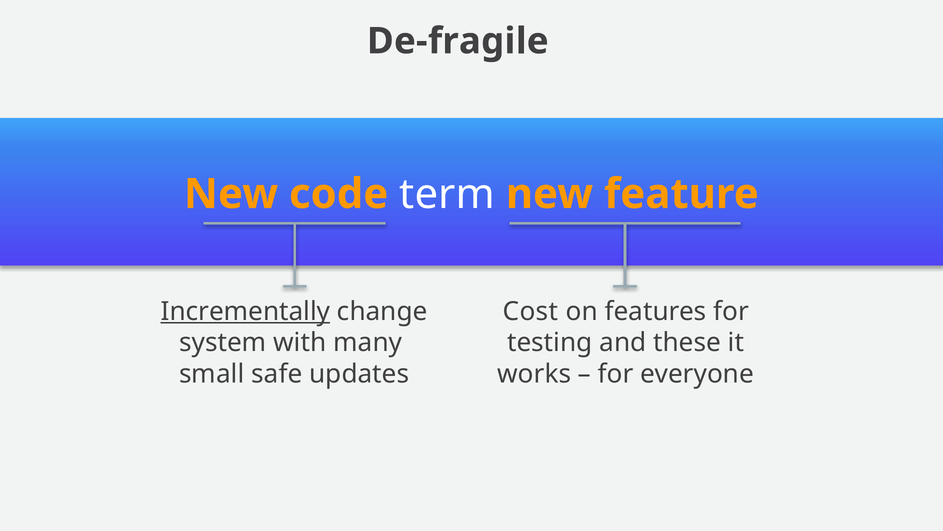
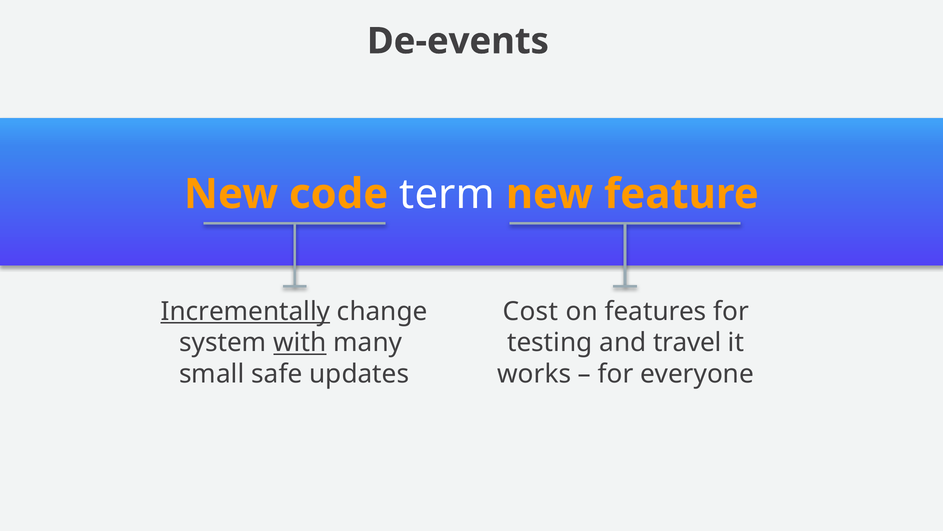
De-fragile: De-fragile -> De-events
with underline: none -> present
these: these -> travel
